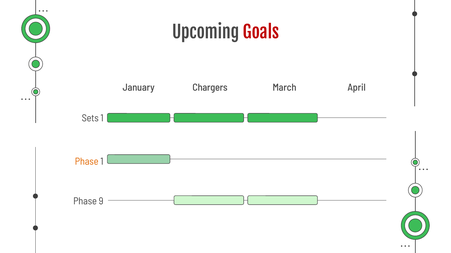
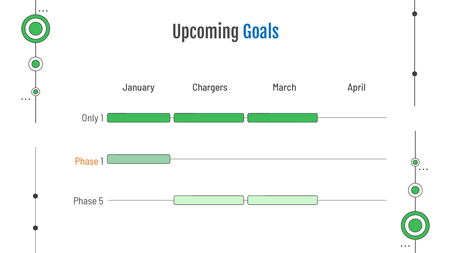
Goals colour: red -> blue
Sets: Sets -> Only
9: 9 -> 5
